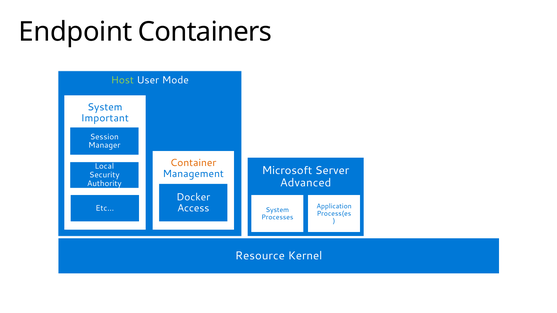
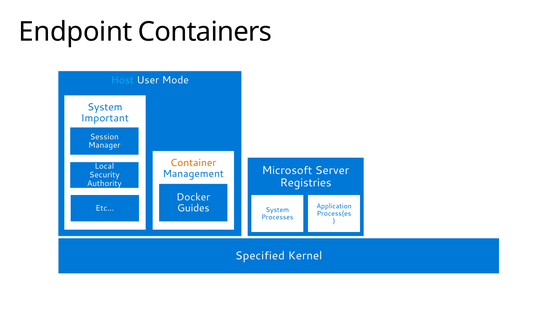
Host colour: light green -> light blue
Advanced: Advanced -> Registries
Access: Access -> Guides
Resource: Resource -> Specified
